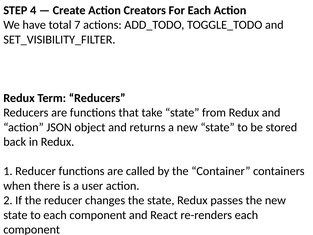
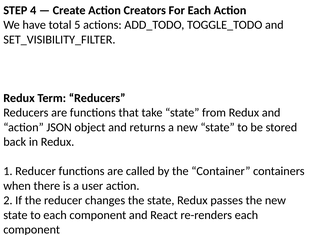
7: 7 -> 5
